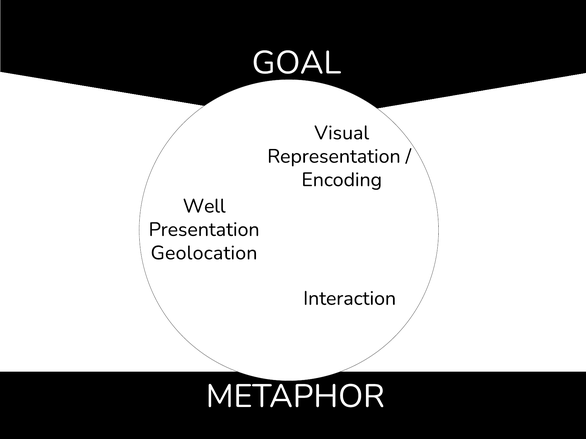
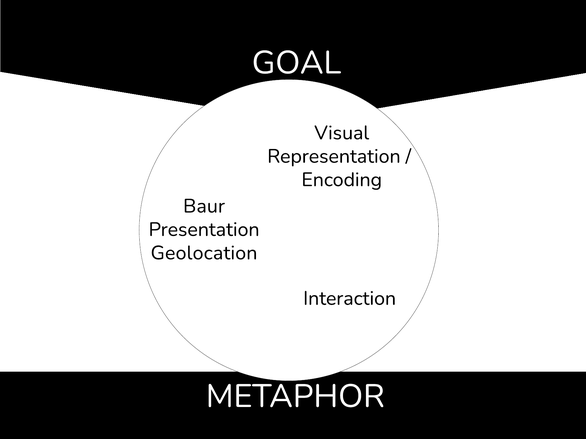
Well at (204, 206): Well -> Baur
